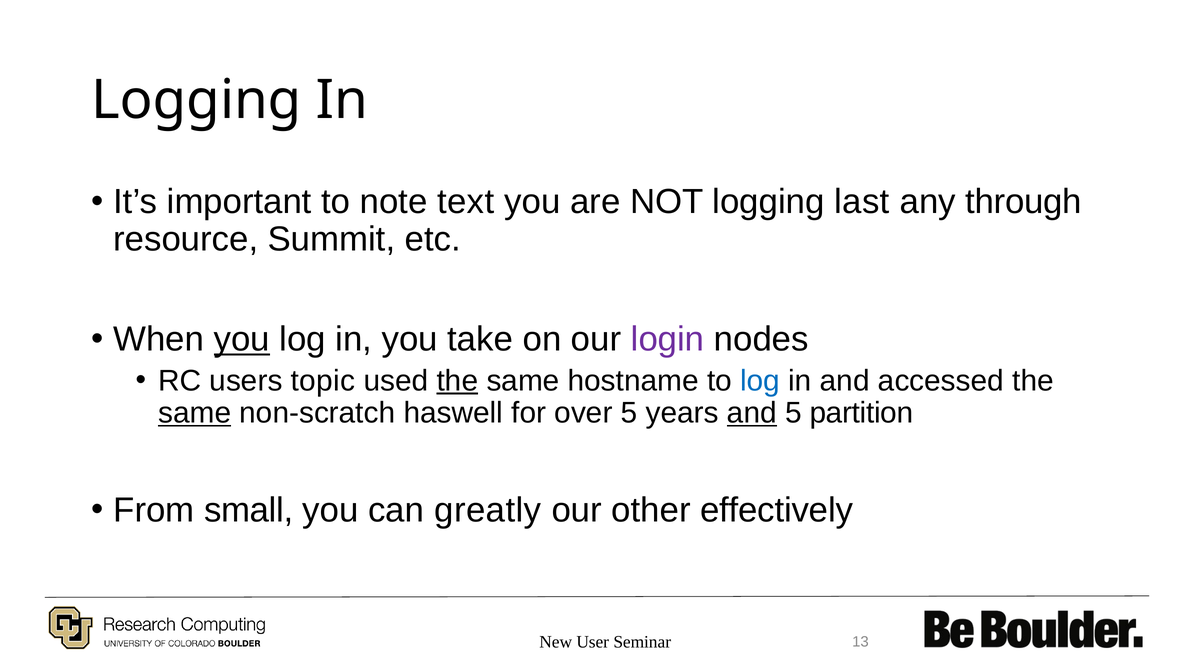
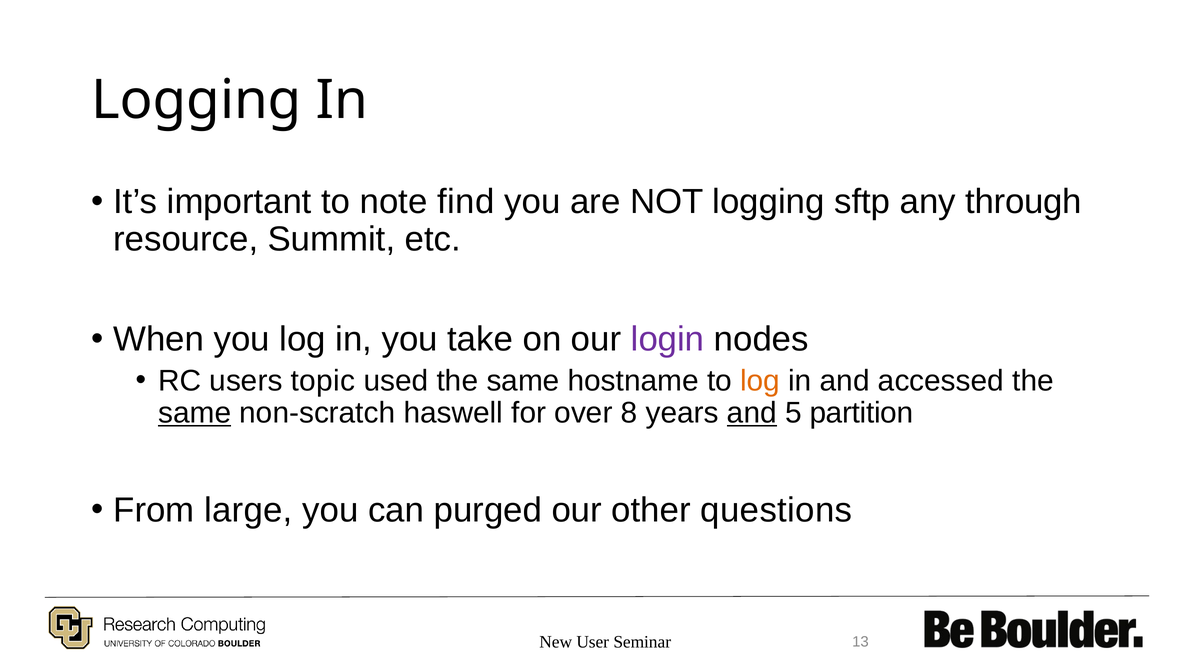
text: text -> find
last: last -> sftp
you at (242, 339) underline: present -> none
the at (457, 380) underline: present -> none
log at (760, 380) colour: blue -> orange
over 5: 5 -> 8
small: small -> large
greatly: greatly -> purged
effectively: effectively -> questions
